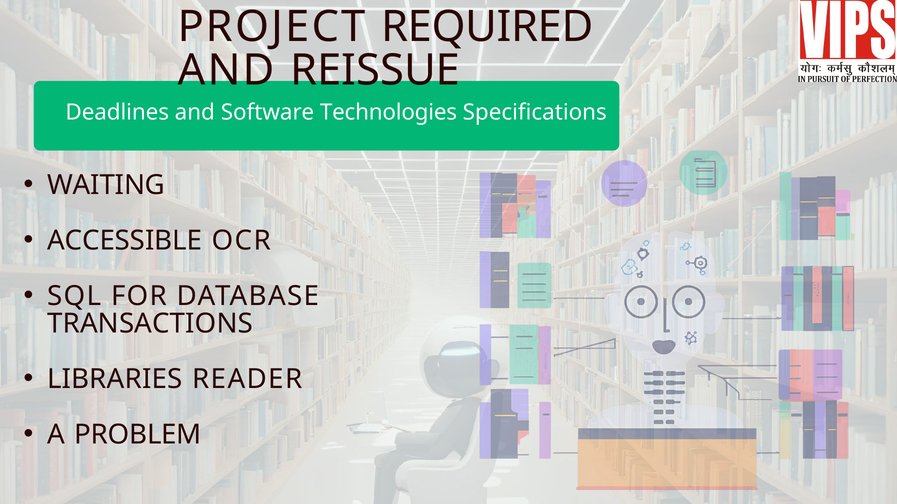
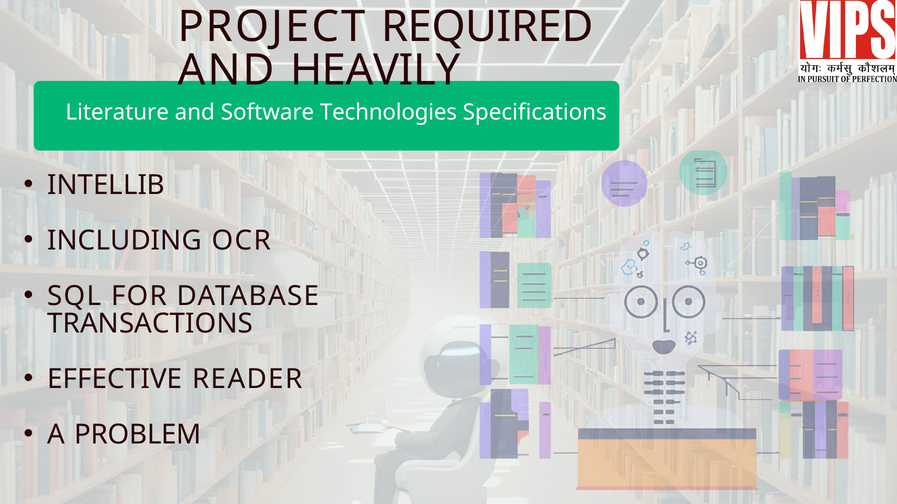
REISSUE: REISSUE -> HEAVILY
Deadlines: Deadlines -> Literature
WAITING: WAITING -> INTELLIB
ACCESSIBLE: ACCESSIBLE -> INCLUDING
LIBRARIES: LIBRARIES -> EFFECTIVE
